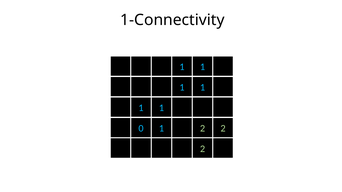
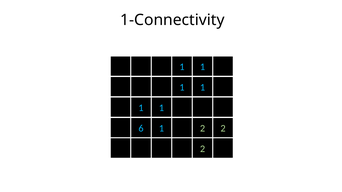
0 at (141, 129): 0 -> 6
